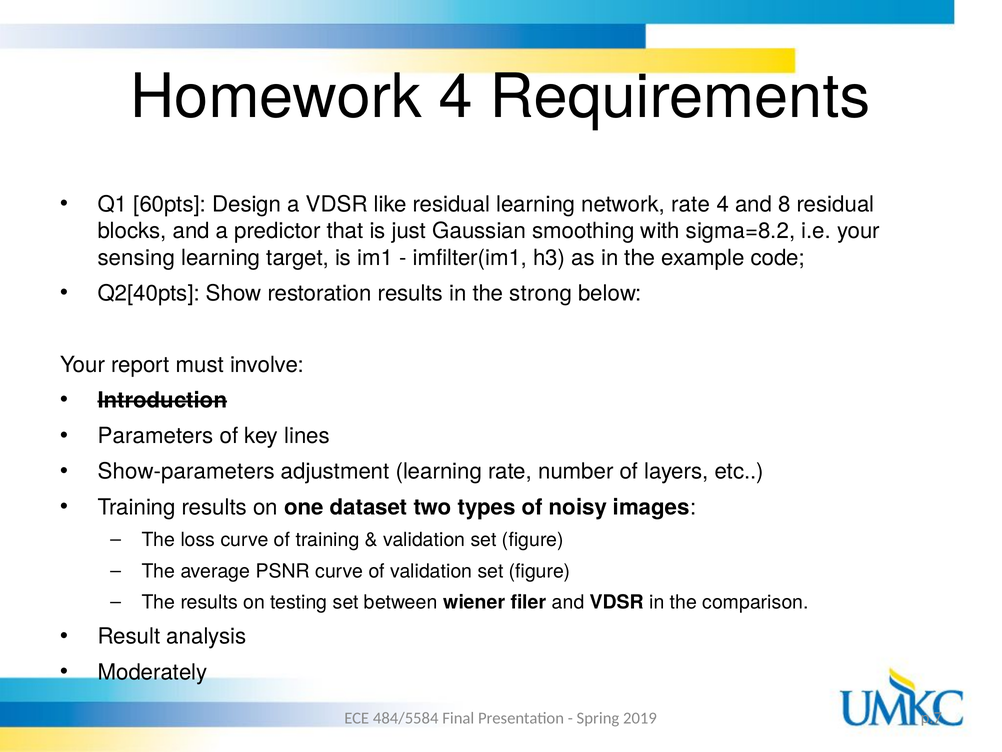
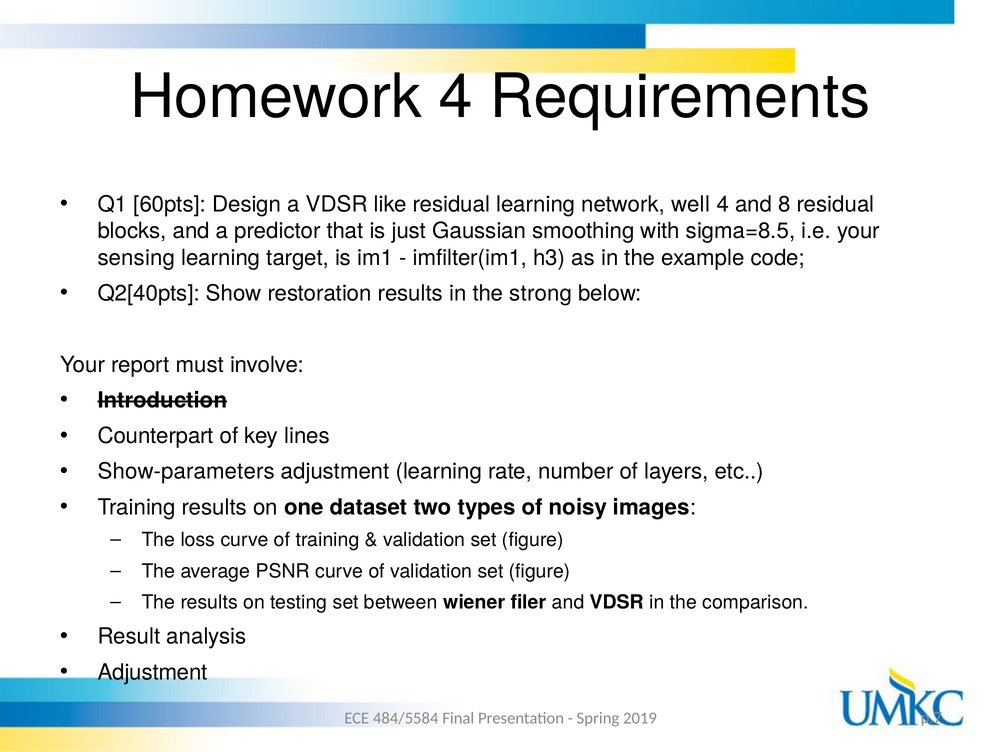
network rate: rate -> well
sigma=8.2: sigma=8.2 -> sigma=8.5
Parameters: Parameters -> Counterpart
Moderately at (153, 672): Moderately -> Adjustment
